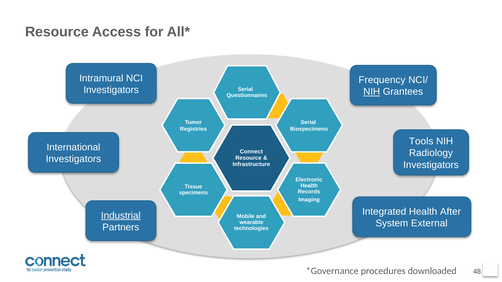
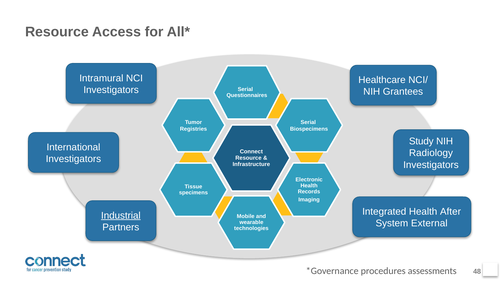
Frequency: Frequency -> Healthcare
NIH at (372, 92) underline: present -> none
Tools: Tools -> Study
downloaded: downloaded -> assessments
